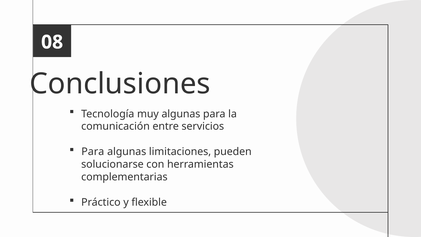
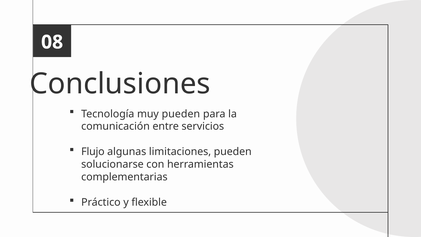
muy algunas: algunas -> pueden
Para at (93, 152): Para -> Flujo
